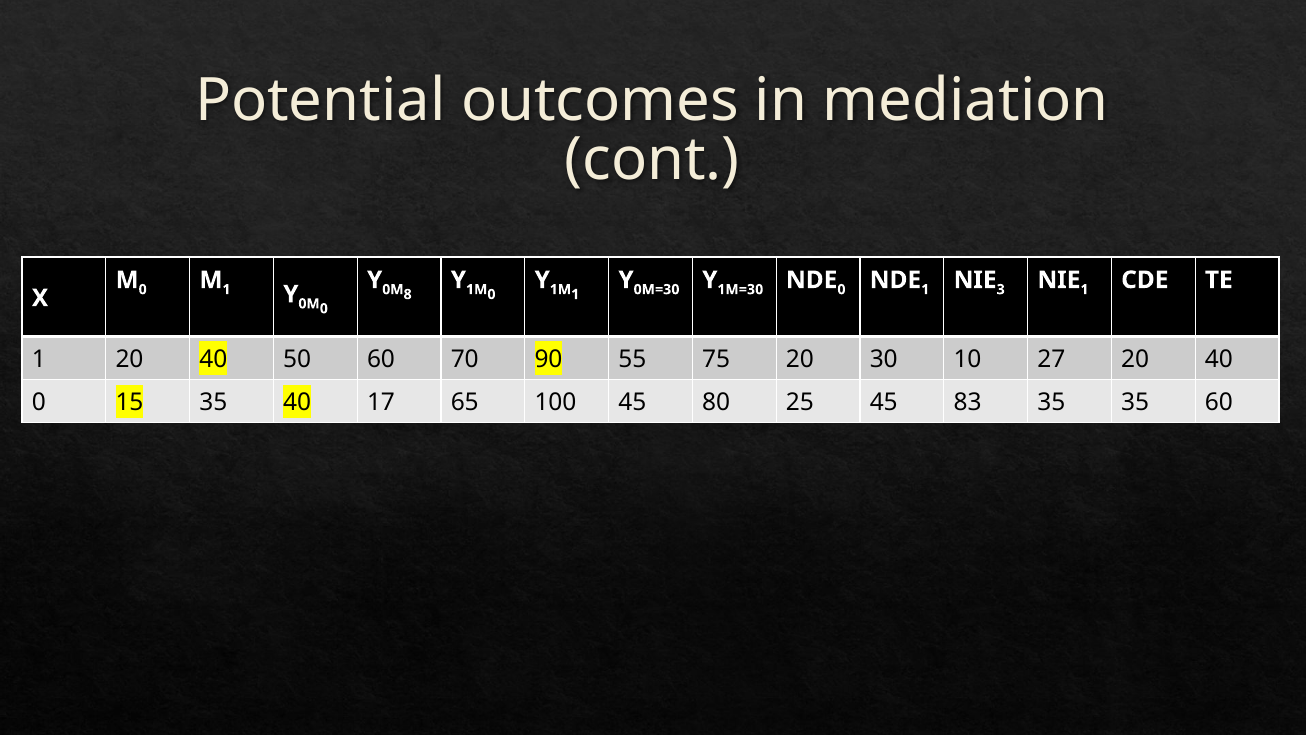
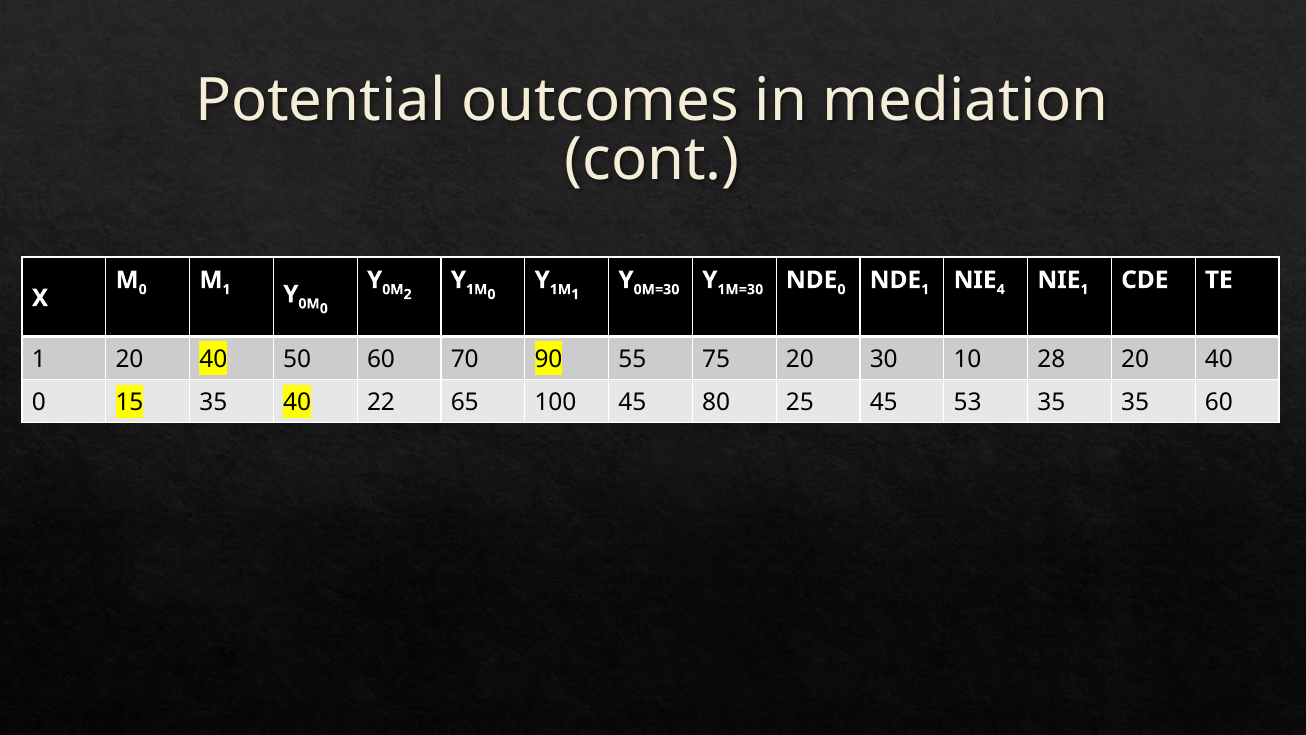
8: 8 -> 2
3: 3 -> 4
27: 27 -> 28
17: 17 -> 22
83: 83 -> 53
